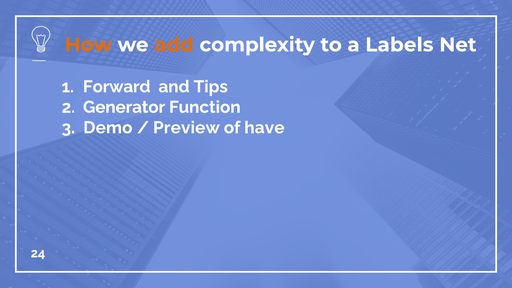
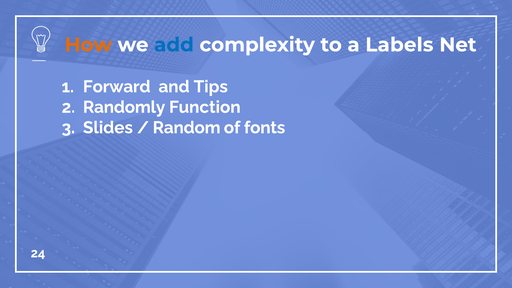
add colour: orange -> blue
Generator: Generator -> Randomly
Demo: Demo -> Slides
Preview: Preview -> Random
have: have -> fonts
